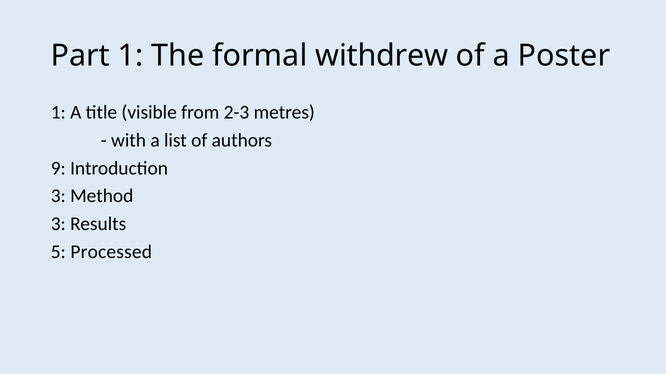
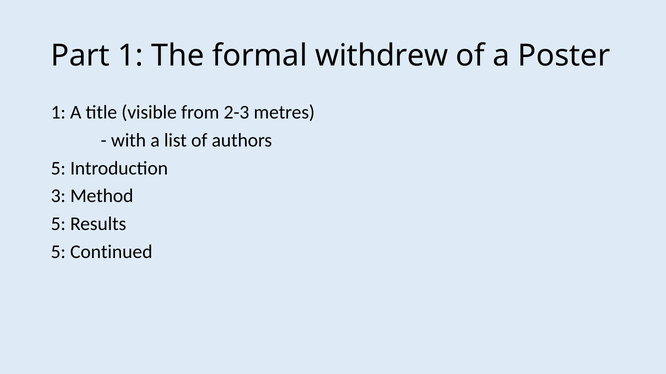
9 at (58, 168): 9 -> 5
3 at (58, 224): 3 -> 5
Processed: Processed -> Continued
